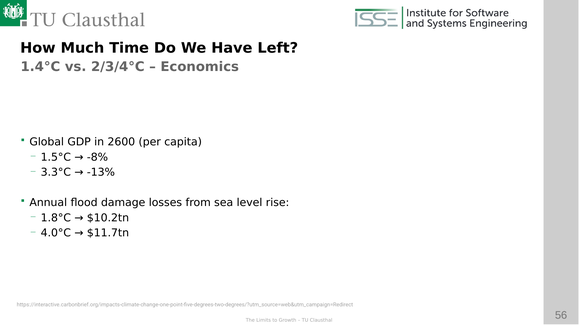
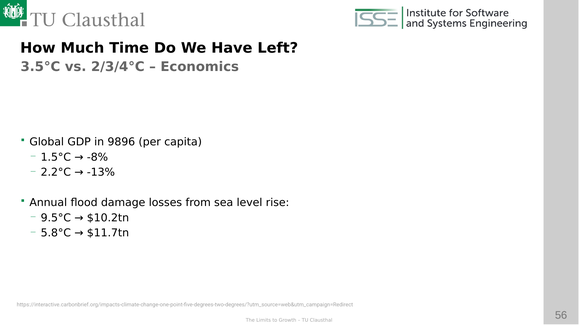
1.4°C: 1.4°C -> 3.5°C
2600: 2600 -> 9896
3.3°C: 3.3°C -> 2.2°C
1.8°C: 1.8°C -> 9.5°C
4.0°C: 4.0°C -> 5.8°C
